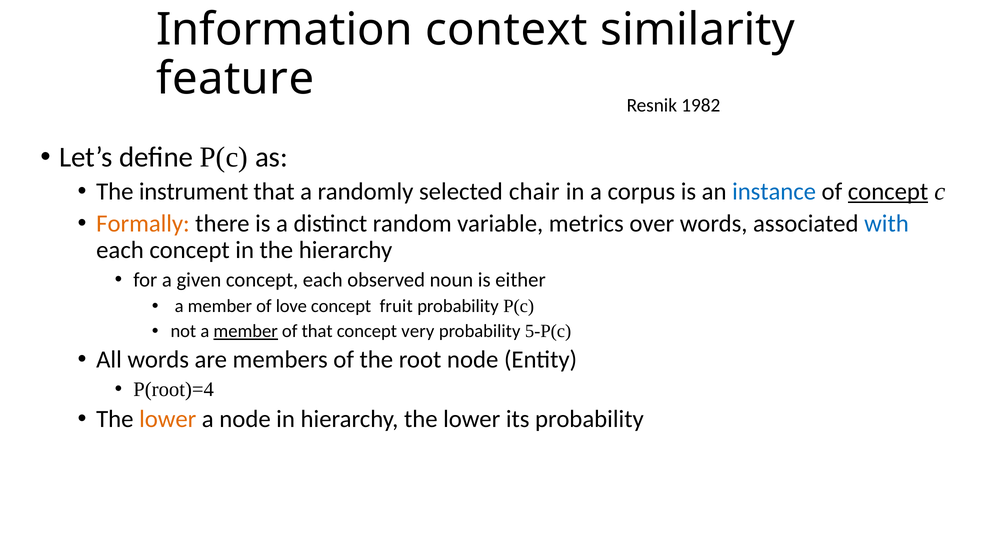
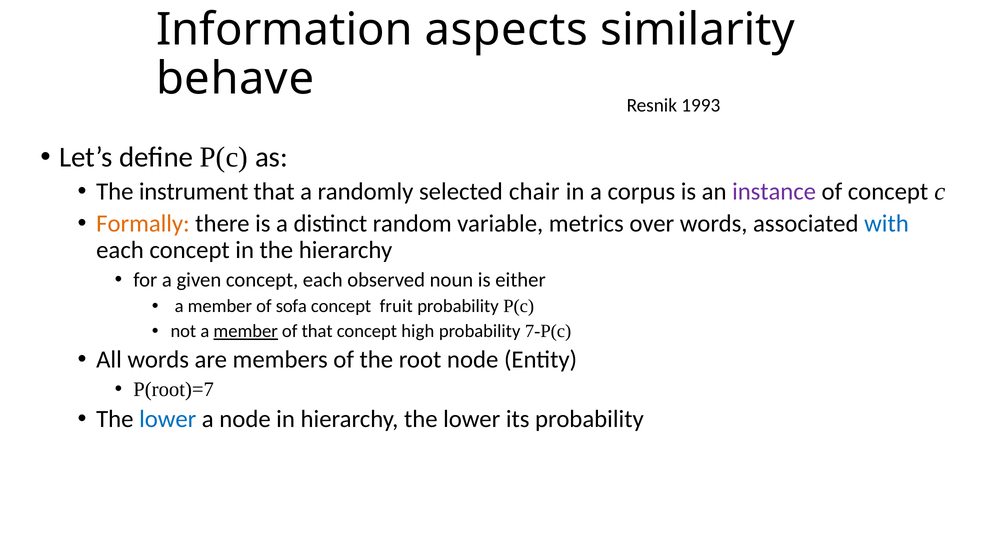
context: context -> aspects
feature: feature -> behave
1982: 1982 -> 1993
instance colour: blue -> purple
concept at (888, 192) underline: present -> none
love: love -> sofa
very: very -> high
5-P(c: 5-P(c -> 7-P(c
P(root)=4: P(root)=4 -> P(root)=7
lower at (168, 419) colour: orange -> blue
